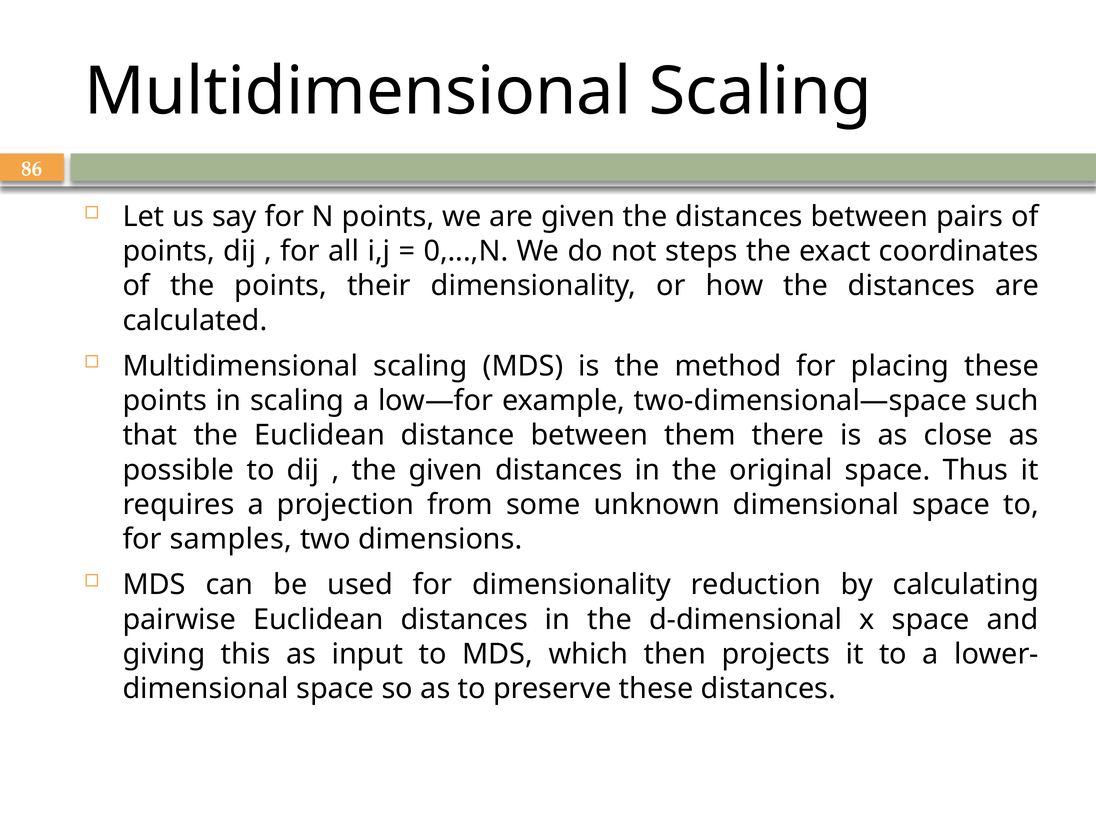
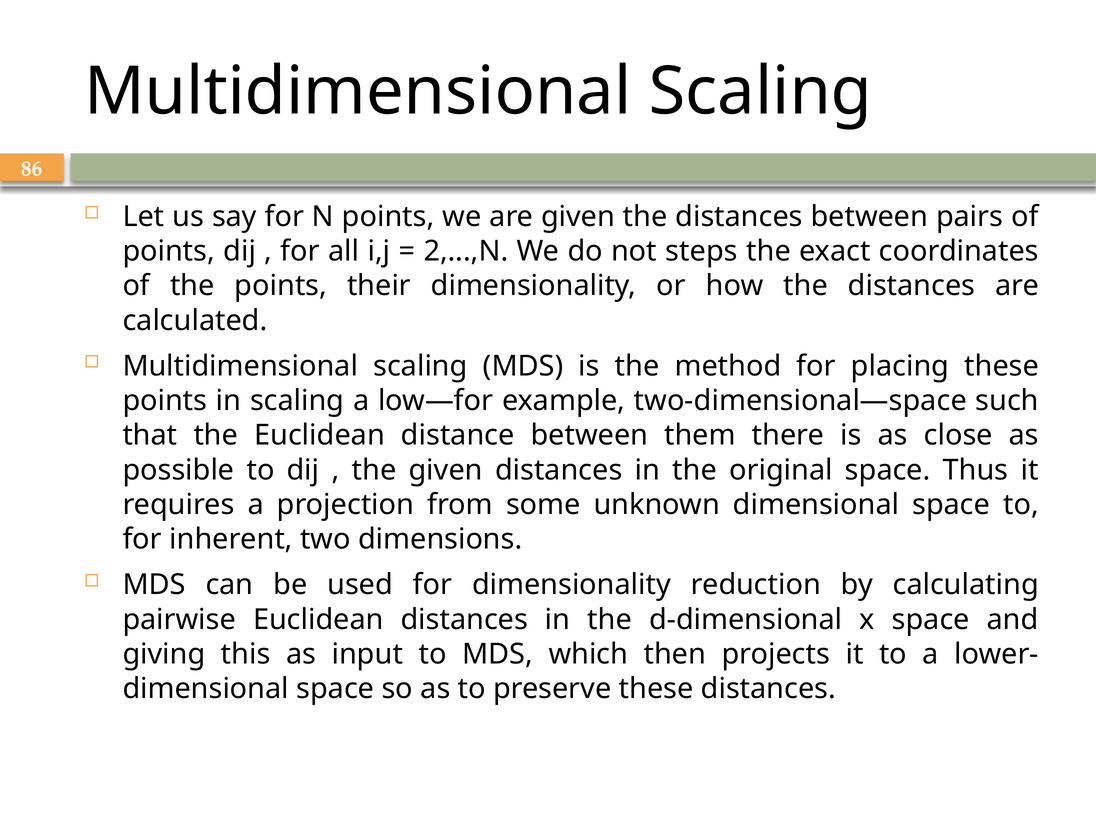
0,...,N: 0,...,N -> 2,...,N
samples: samples -> inherent
